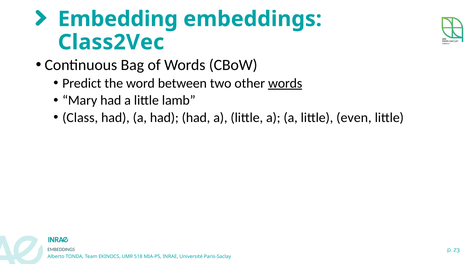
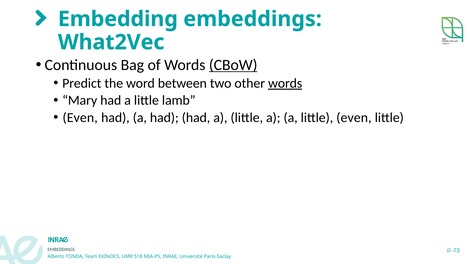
Class2Vec: Class2Vec -> What2Vec
CBoW underline: none -> present
Class at (80, 118): Class -> Even
